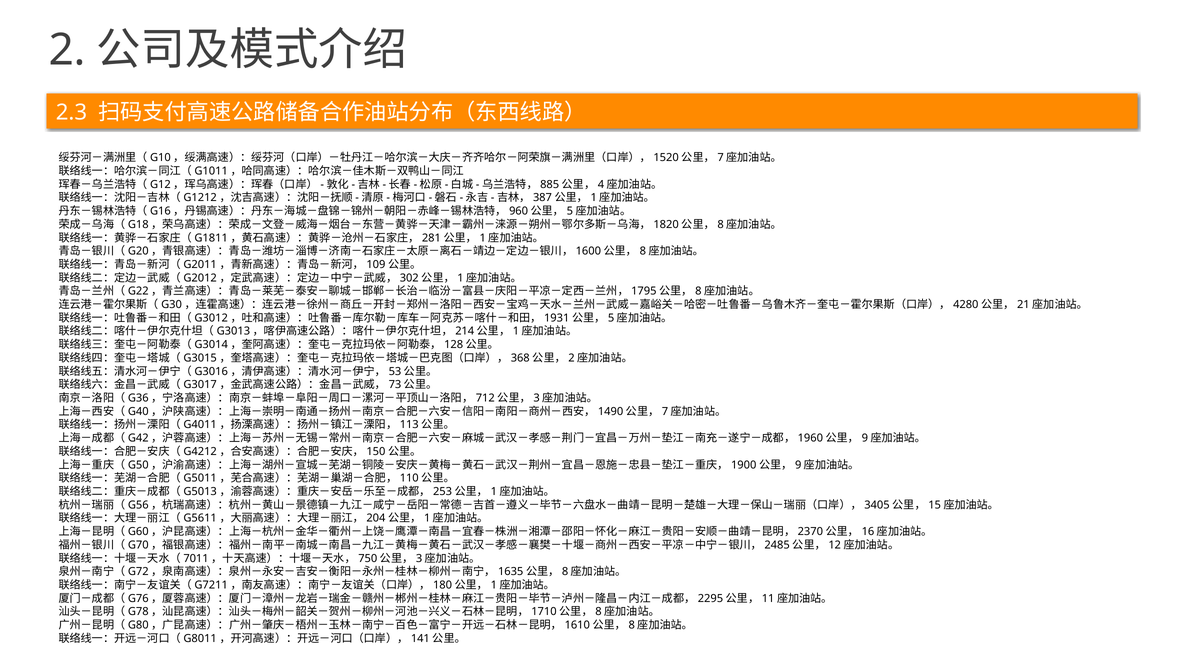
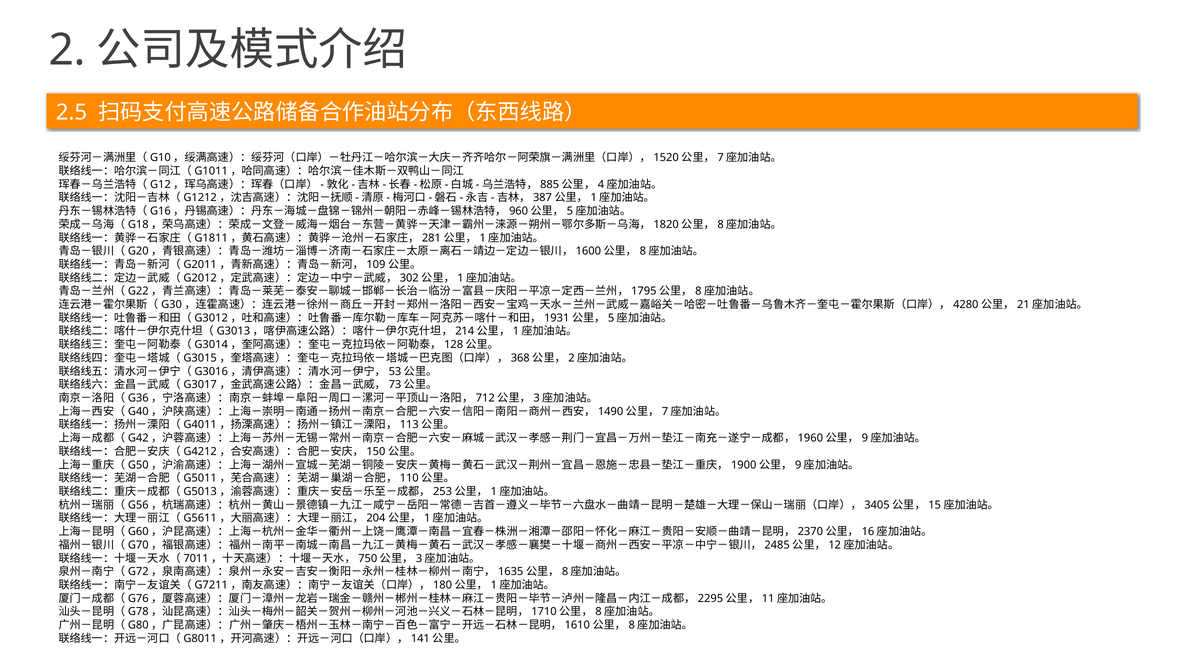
2.3: 2.3 -> 2.5
